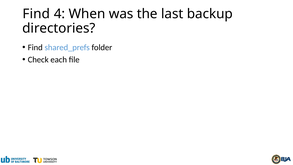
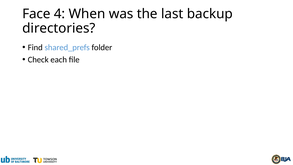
Find at (36, 14): Find -> Face
